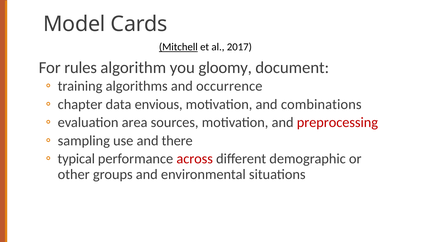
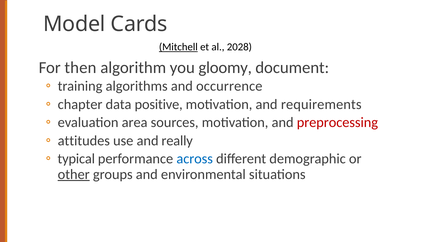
2017: 2017 -> 2028
rules: rules -> then
envious: envious -> positive
combinations: combinations -> requirements
sampling: sampling -> attitudes
there: there -> really
across colour: red -> blue
other underline: none -> present
